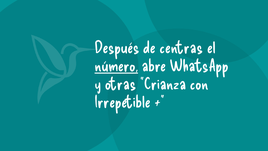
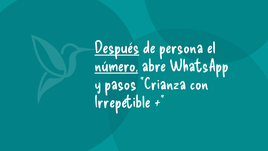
Después underline: none -> present
centras: centras -> persona
otras: otras -> pasos
